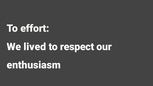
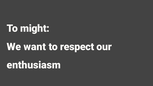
effort: effort -> might
lived: lived -> want
